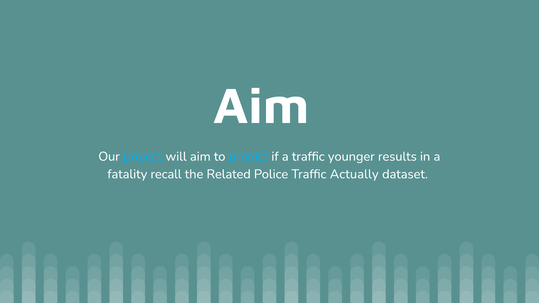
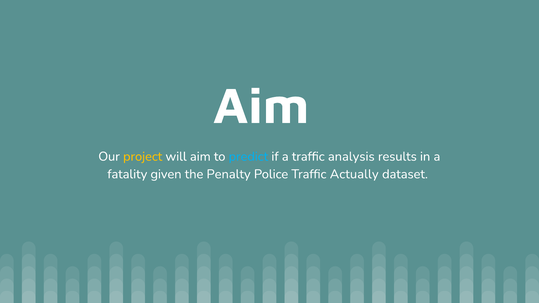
project colour: light blue -> yellow
younger: younger -> analysis
recall: recall -> given
Related: Related -> Penalty
